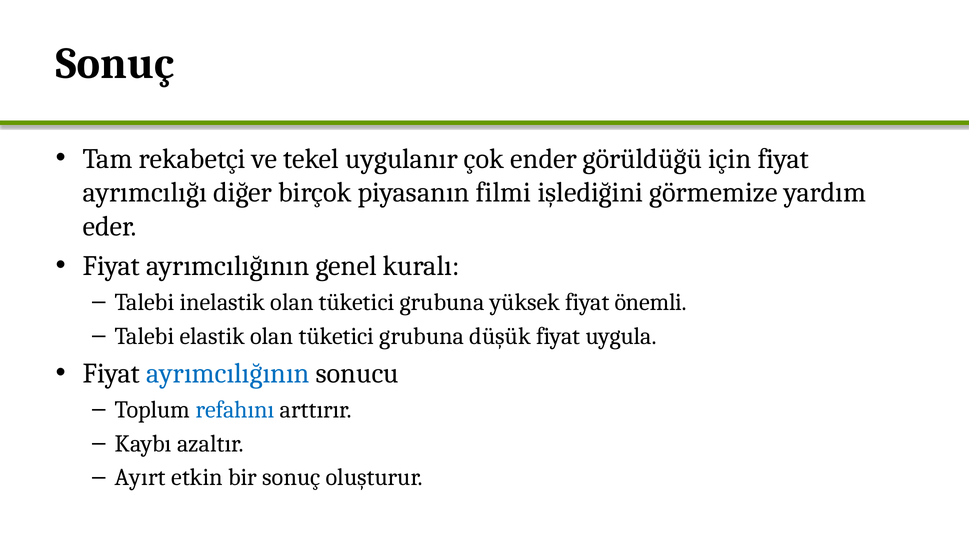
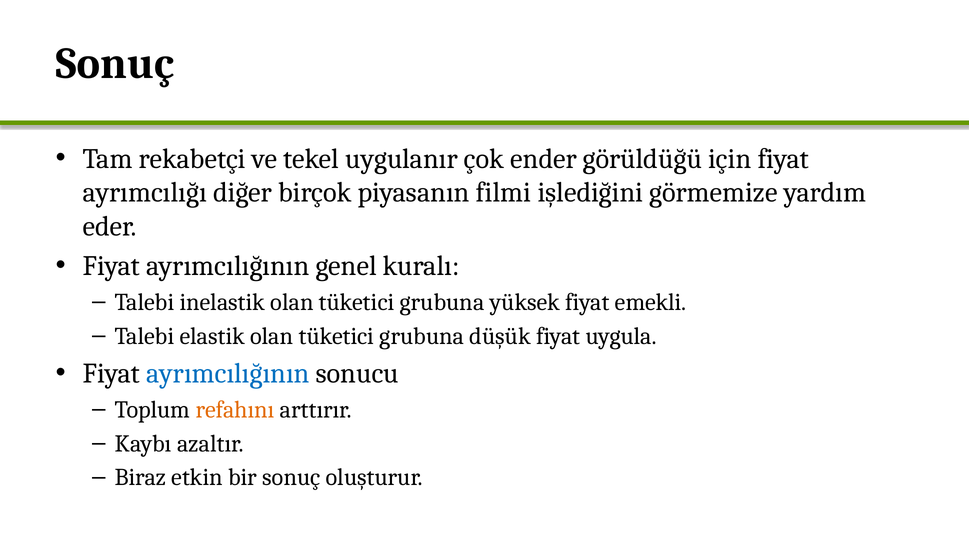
önemli: önemli -> emekli
refahını colour: blue -> orange
Ayırt: Ayırt -> Biraz
